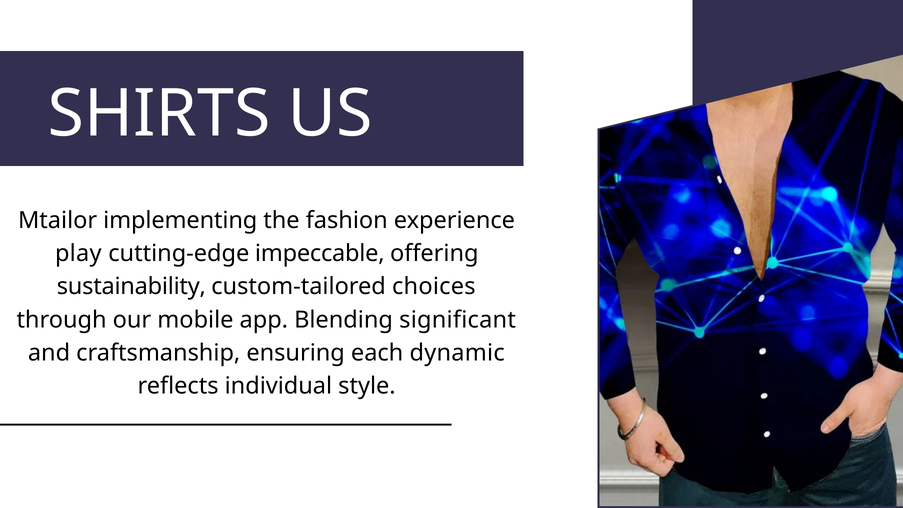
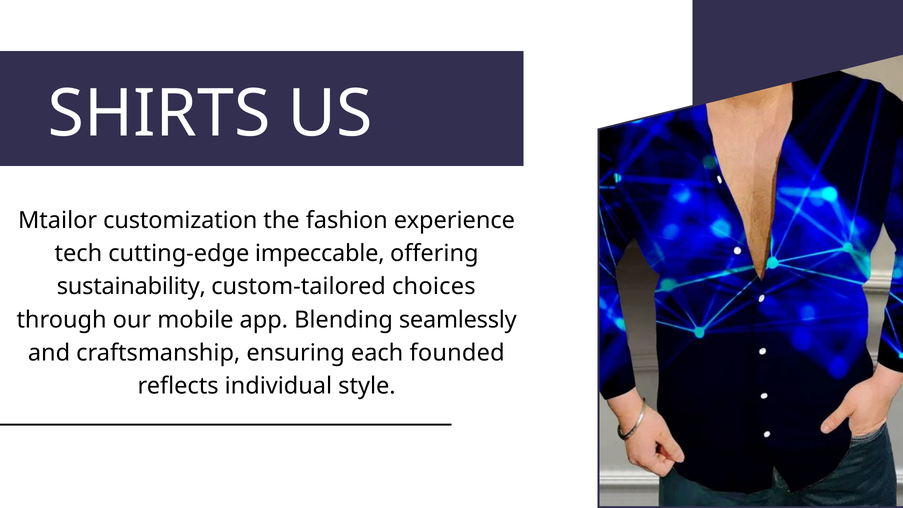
implementing: implementing -> customization
play: play -> tech
significant: significant -> seamlessly
dynamic: dynamic -> founded
